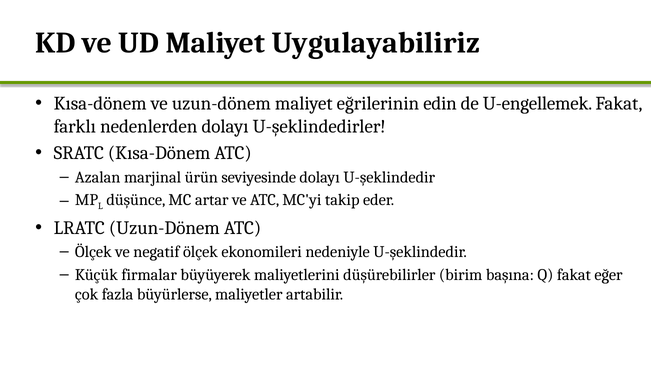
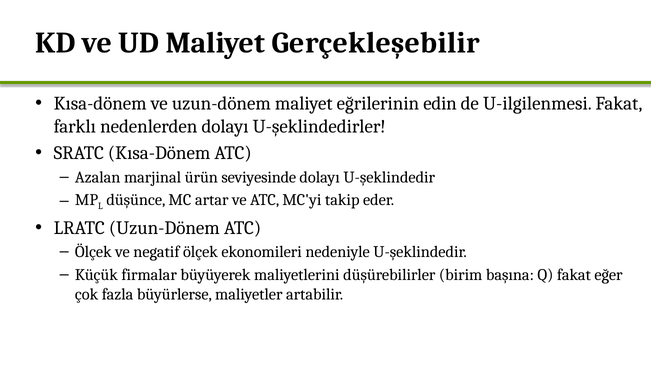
Uygulayabiliriz: Uygulayabiliriz -> Gerçekleşebilir
U-engellemek: U-engellemek -> U-ilgilenmesi
